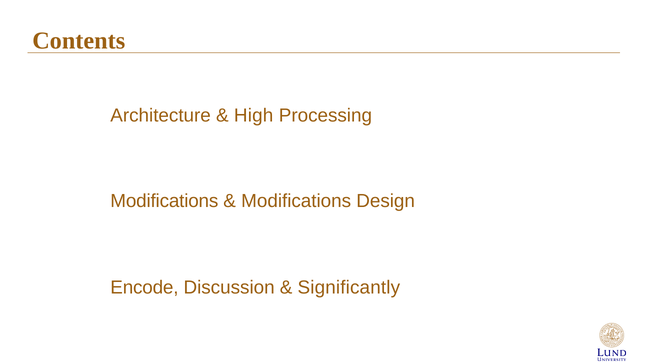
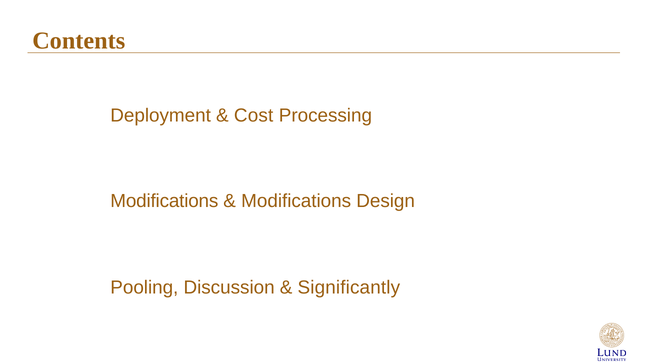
Architecture: Architecture -> Deployment
High: High -> Cost
Encode: Encode -> Pooling
